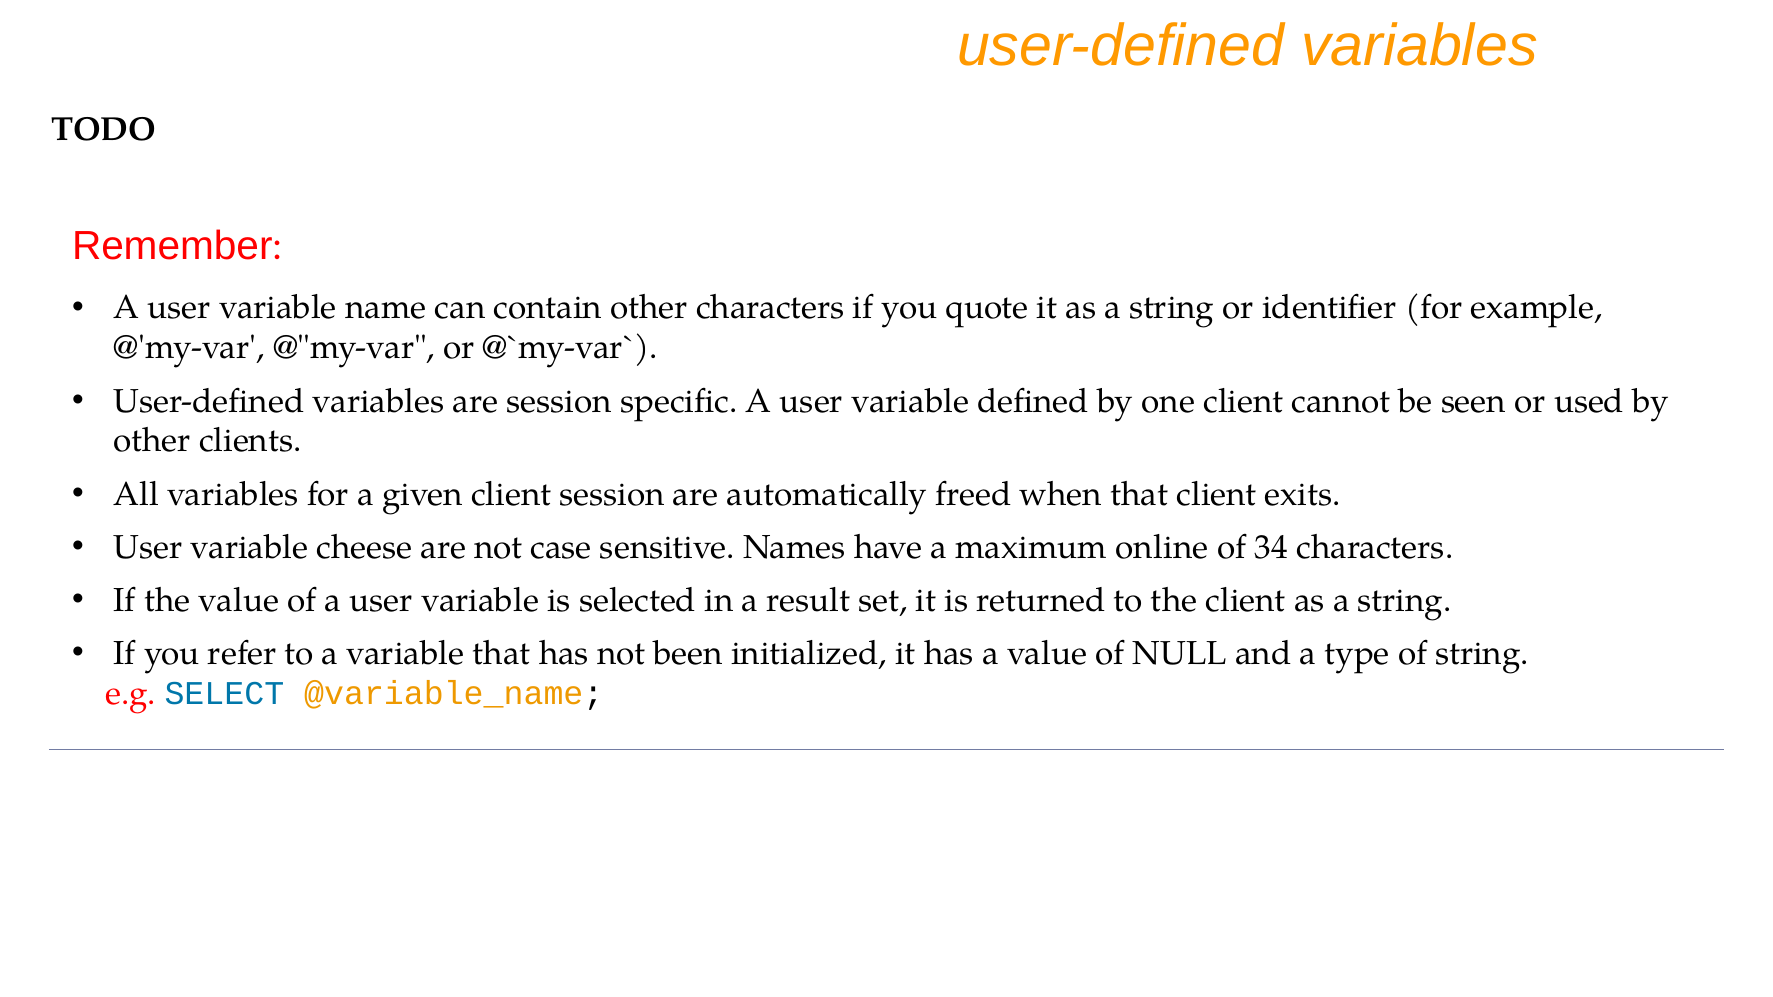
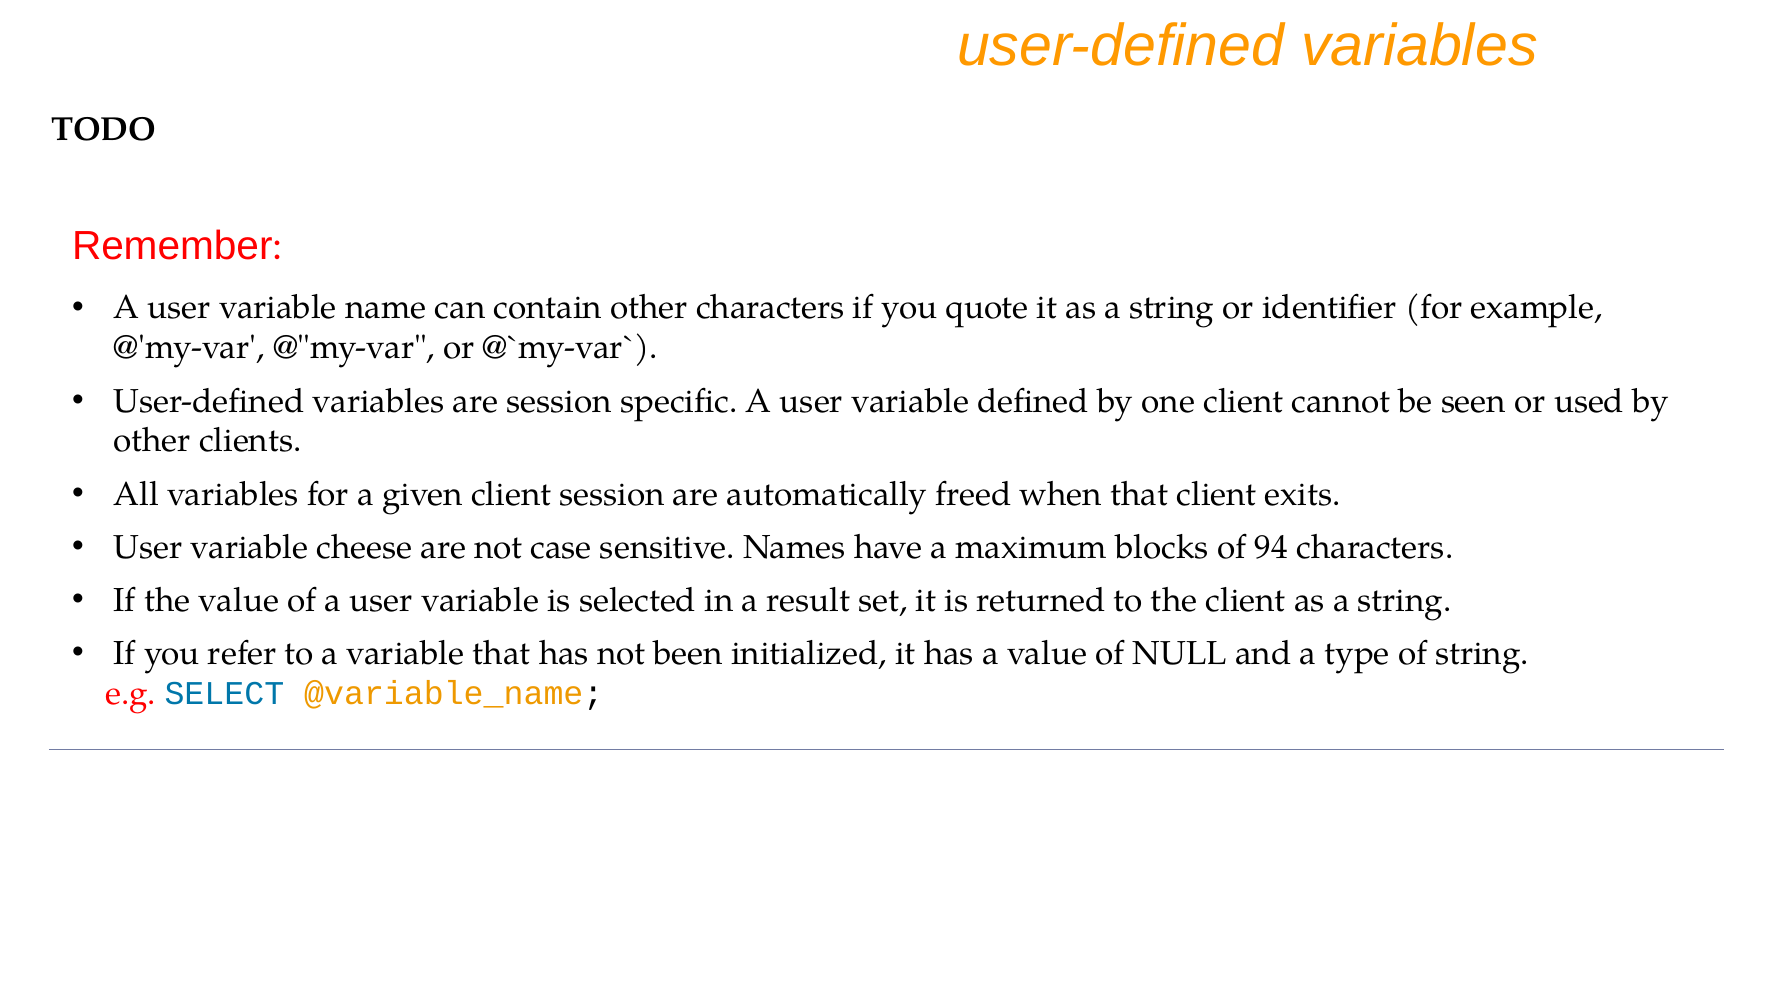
online: online -> blocks
34: 34 -> 94
